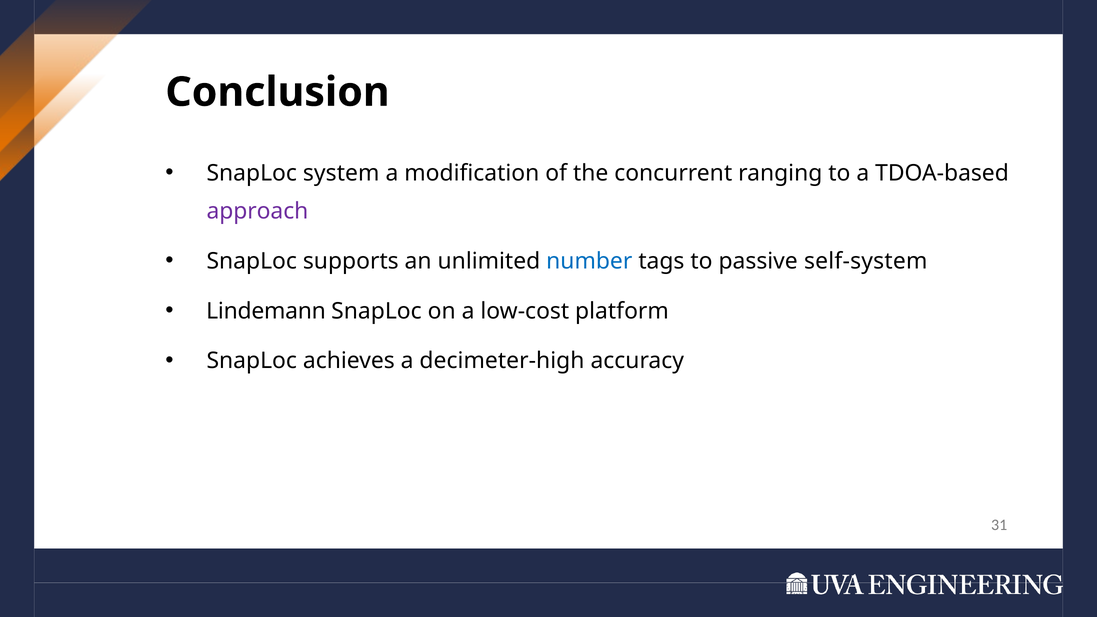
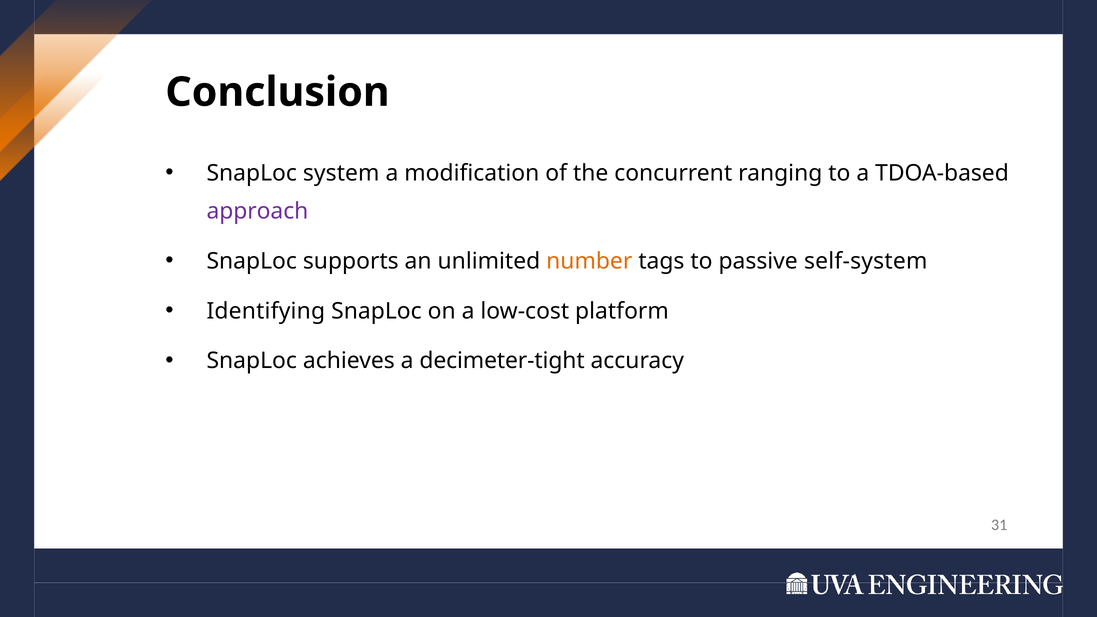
number colour: blue -> orange
Lindemann: Lindemann -> Identifying
decimeter-high: decimeter-high -> decimeter-tight
